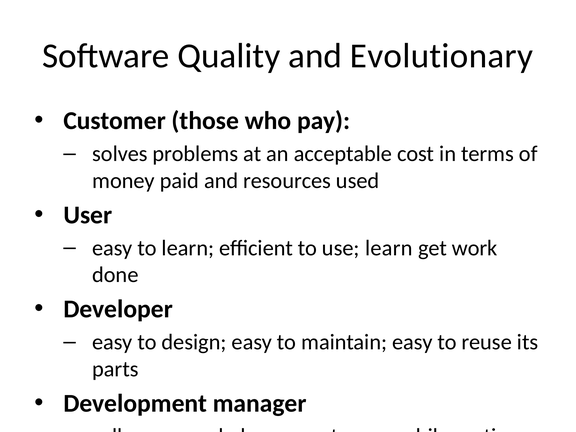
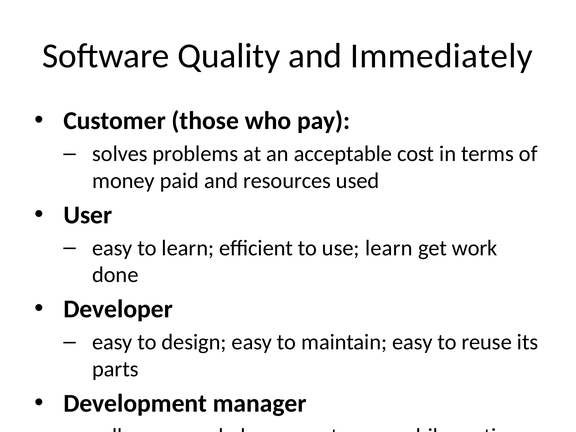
Evolutionary: Evolutionary -> Immediately
